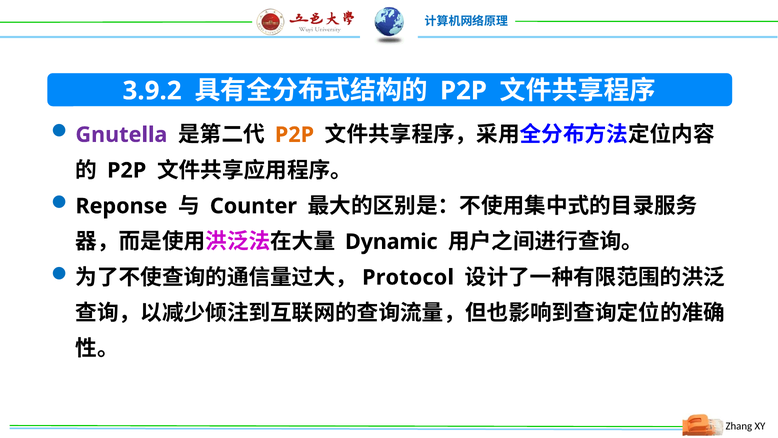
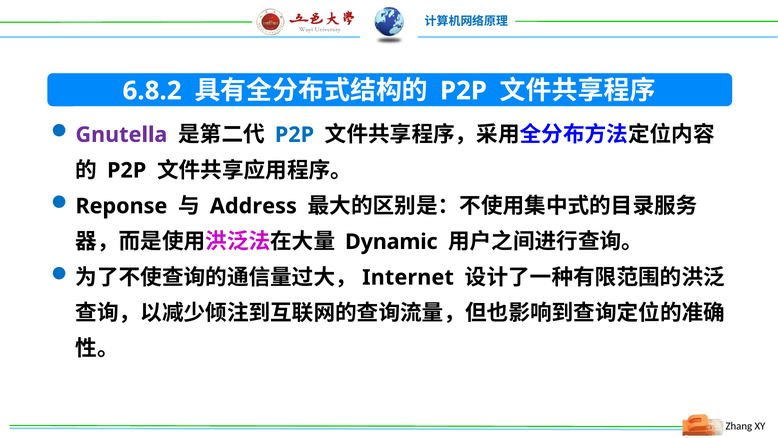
3.9.2: 3.9.2 -> 6.8.2
P2P at (294, 135) colour: orange -> blue
Counter: Counter -> Address
Protocol: Protocol -> Internet
